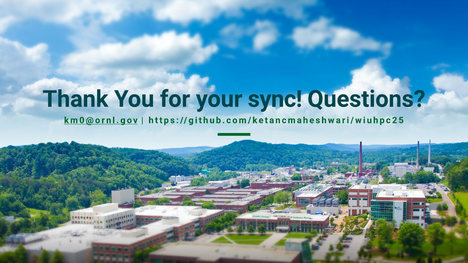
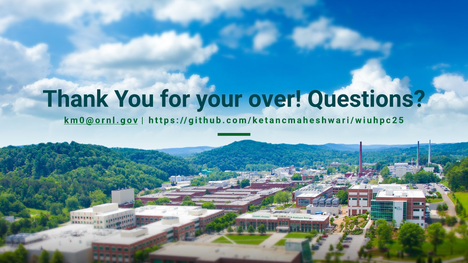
sync: sync -> over
